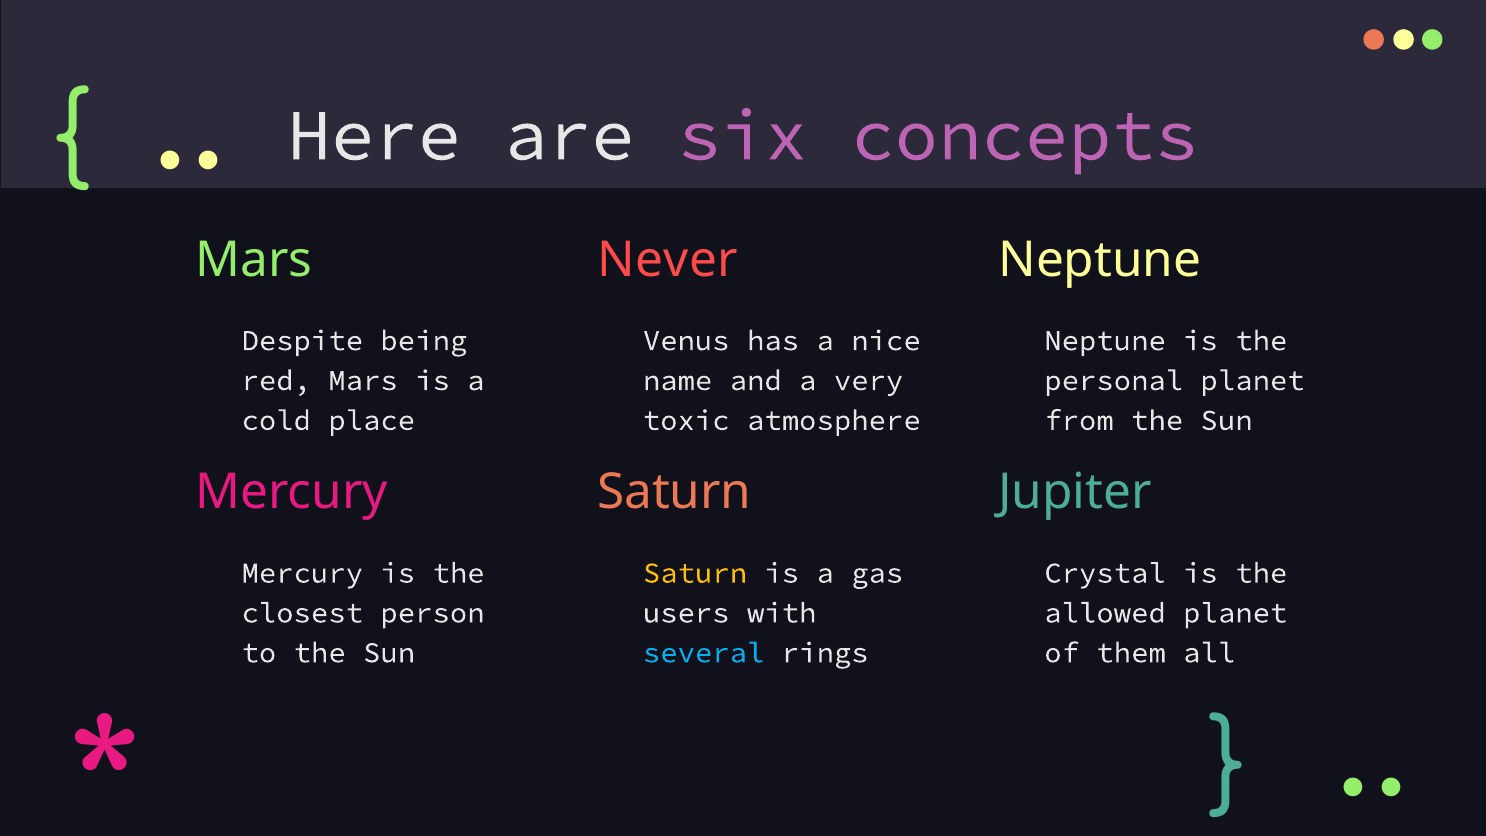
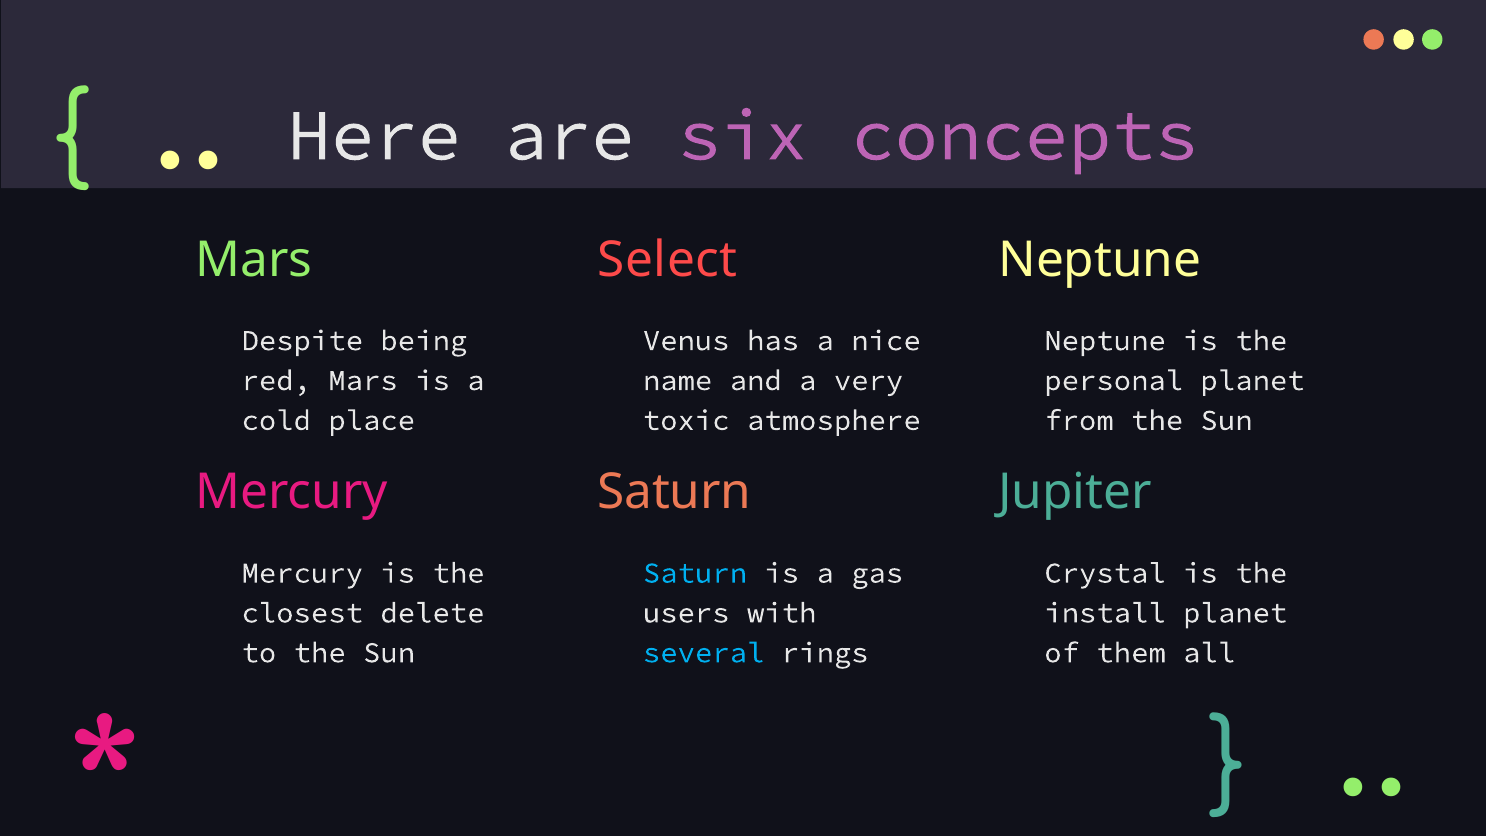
Never: Never -> Select
Saturn at (695, 573) colour: yellow -> light blue
person: person -> delete
allowed: allowed -> install
